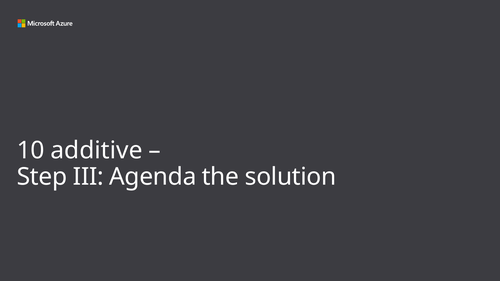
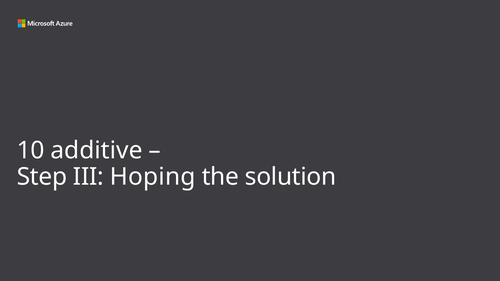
Agenda: Agenda -> Hoping
